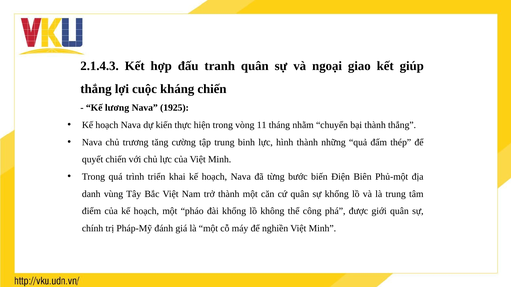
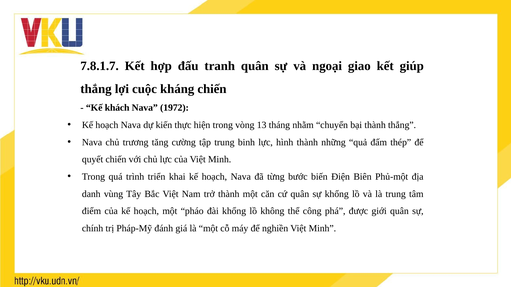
2.1.4.3: 2.1.4.3 -> 7.8.1.7
lương: lương -> khách
1925: 1925 -> 1972
11: 11 -> 13
